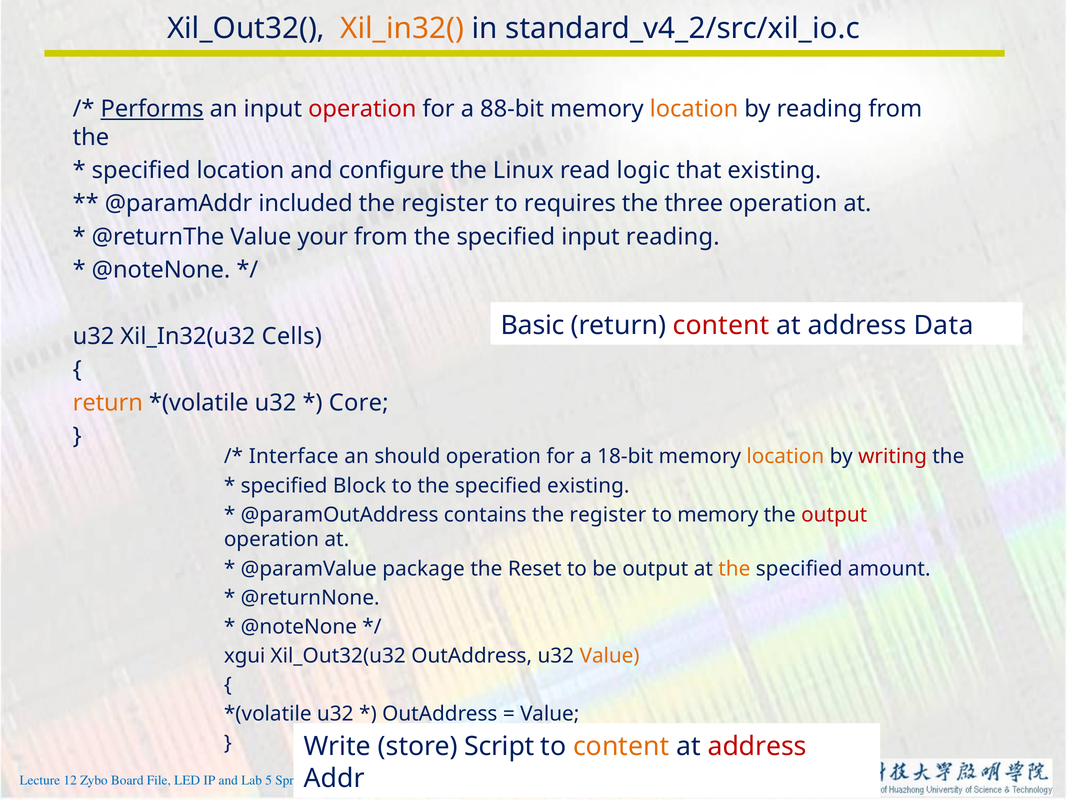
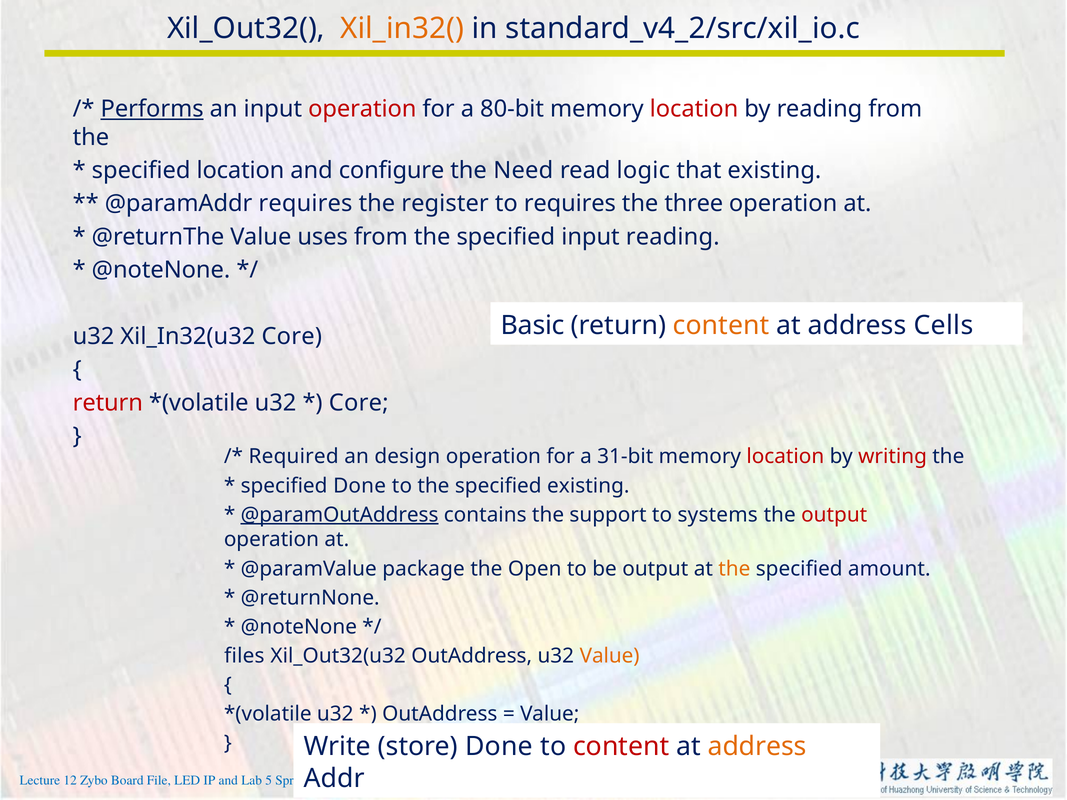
88-bit: 88-bit -> 80-bit
location at (694, 109) colour: orange -> red
Linux: Linux -> Need
@paramAddr included: included -> requires
your: your -> uses
content at (721, 325) colour: red -> orange
Data: Data -> Cells
Xil_In32(u32 Cells: Cells -> Core
return at (108, 403) colour: orange -> red
Interface: Interface -> Required
should: should -> design
18-bit: 18-bit -> 31-bit
location at (785, 457) colour: orange -> red
specified Block: Block -> Done
@paramOutAddress underline: none -> present
contains the register: register -> support
to memory: memory -> systems
Reset: Reset -> Open
xgui: xgui -> files
store Script: Script -> Done
content at (621, 747) colour: orange -> red
address at (757, 747) colour: red -> orange
